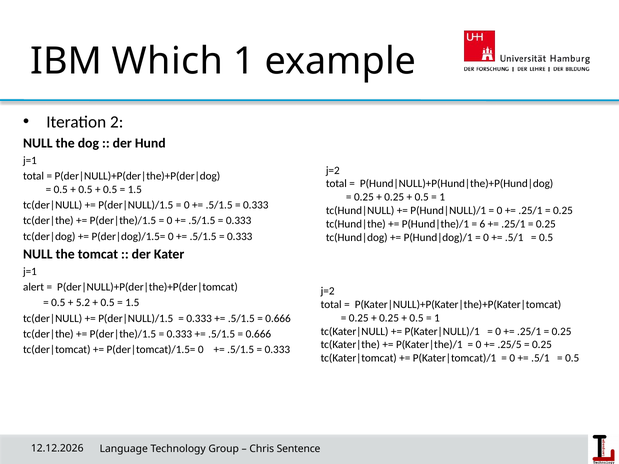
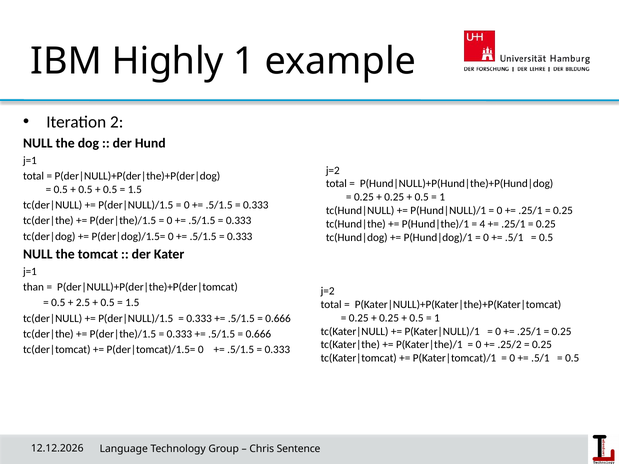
Which: Which -> Highly
6: 6 -> 4
alert: alert -> than
5.2: 5.2 -> 2.5
.25/5: .25/5 -> .25/2
